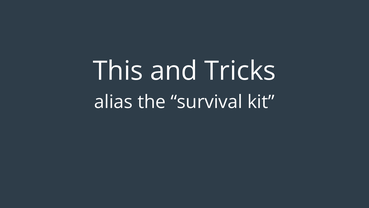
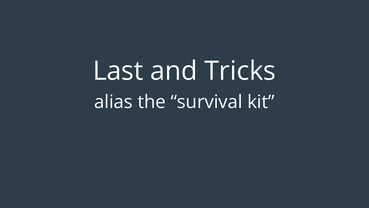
This: This -> Last
